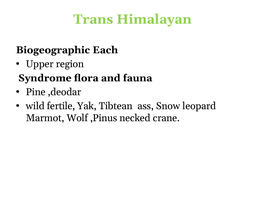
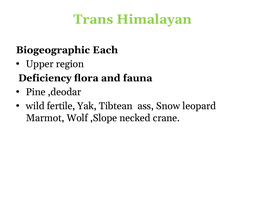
Syndrome: Syndrome -> Deficiency
,Pinus: ,Pinus -> ,Slope
